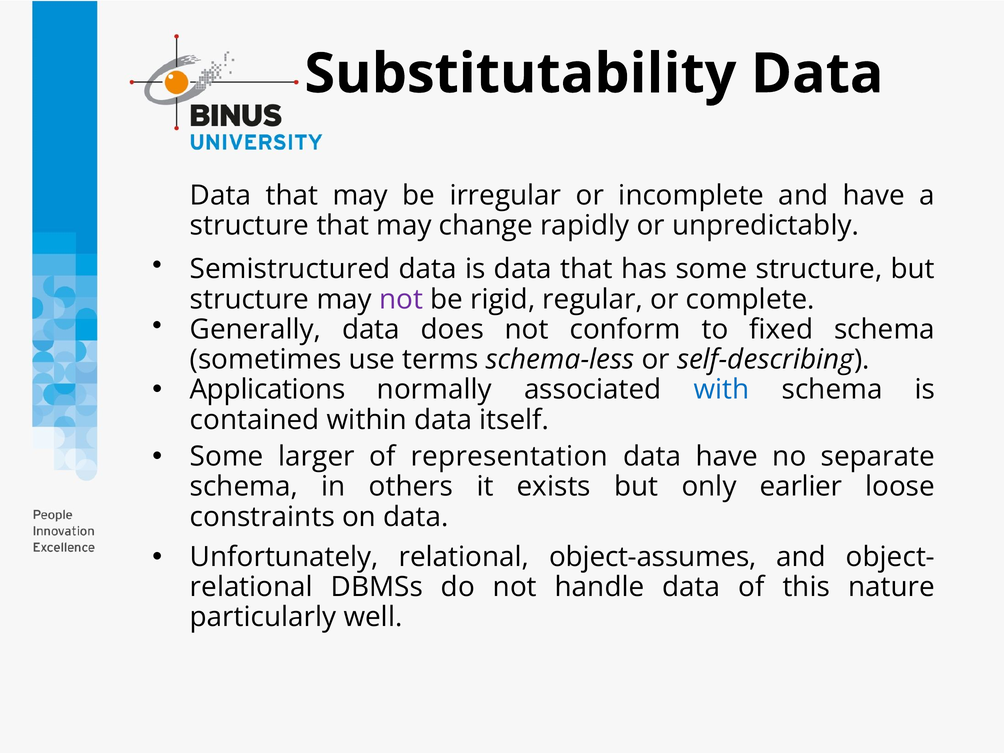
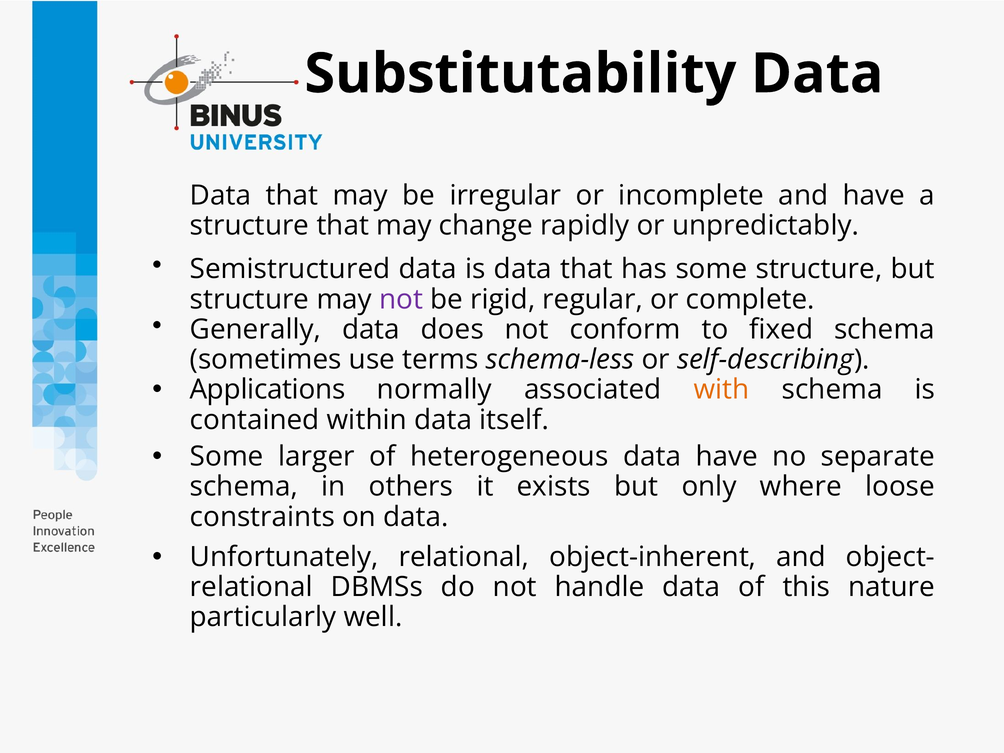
with colour: blue -> orange
representation: representation -> heterogeneous
earlier: earlier -> where
object-assumes: object-assumes -> object-inherent
